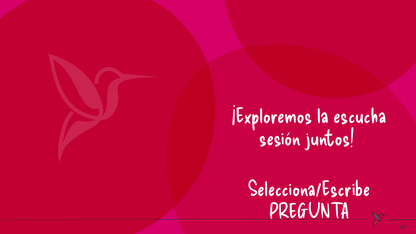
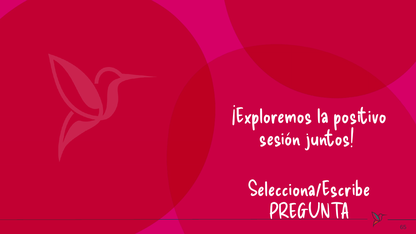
escucha: escucha -> positivo
